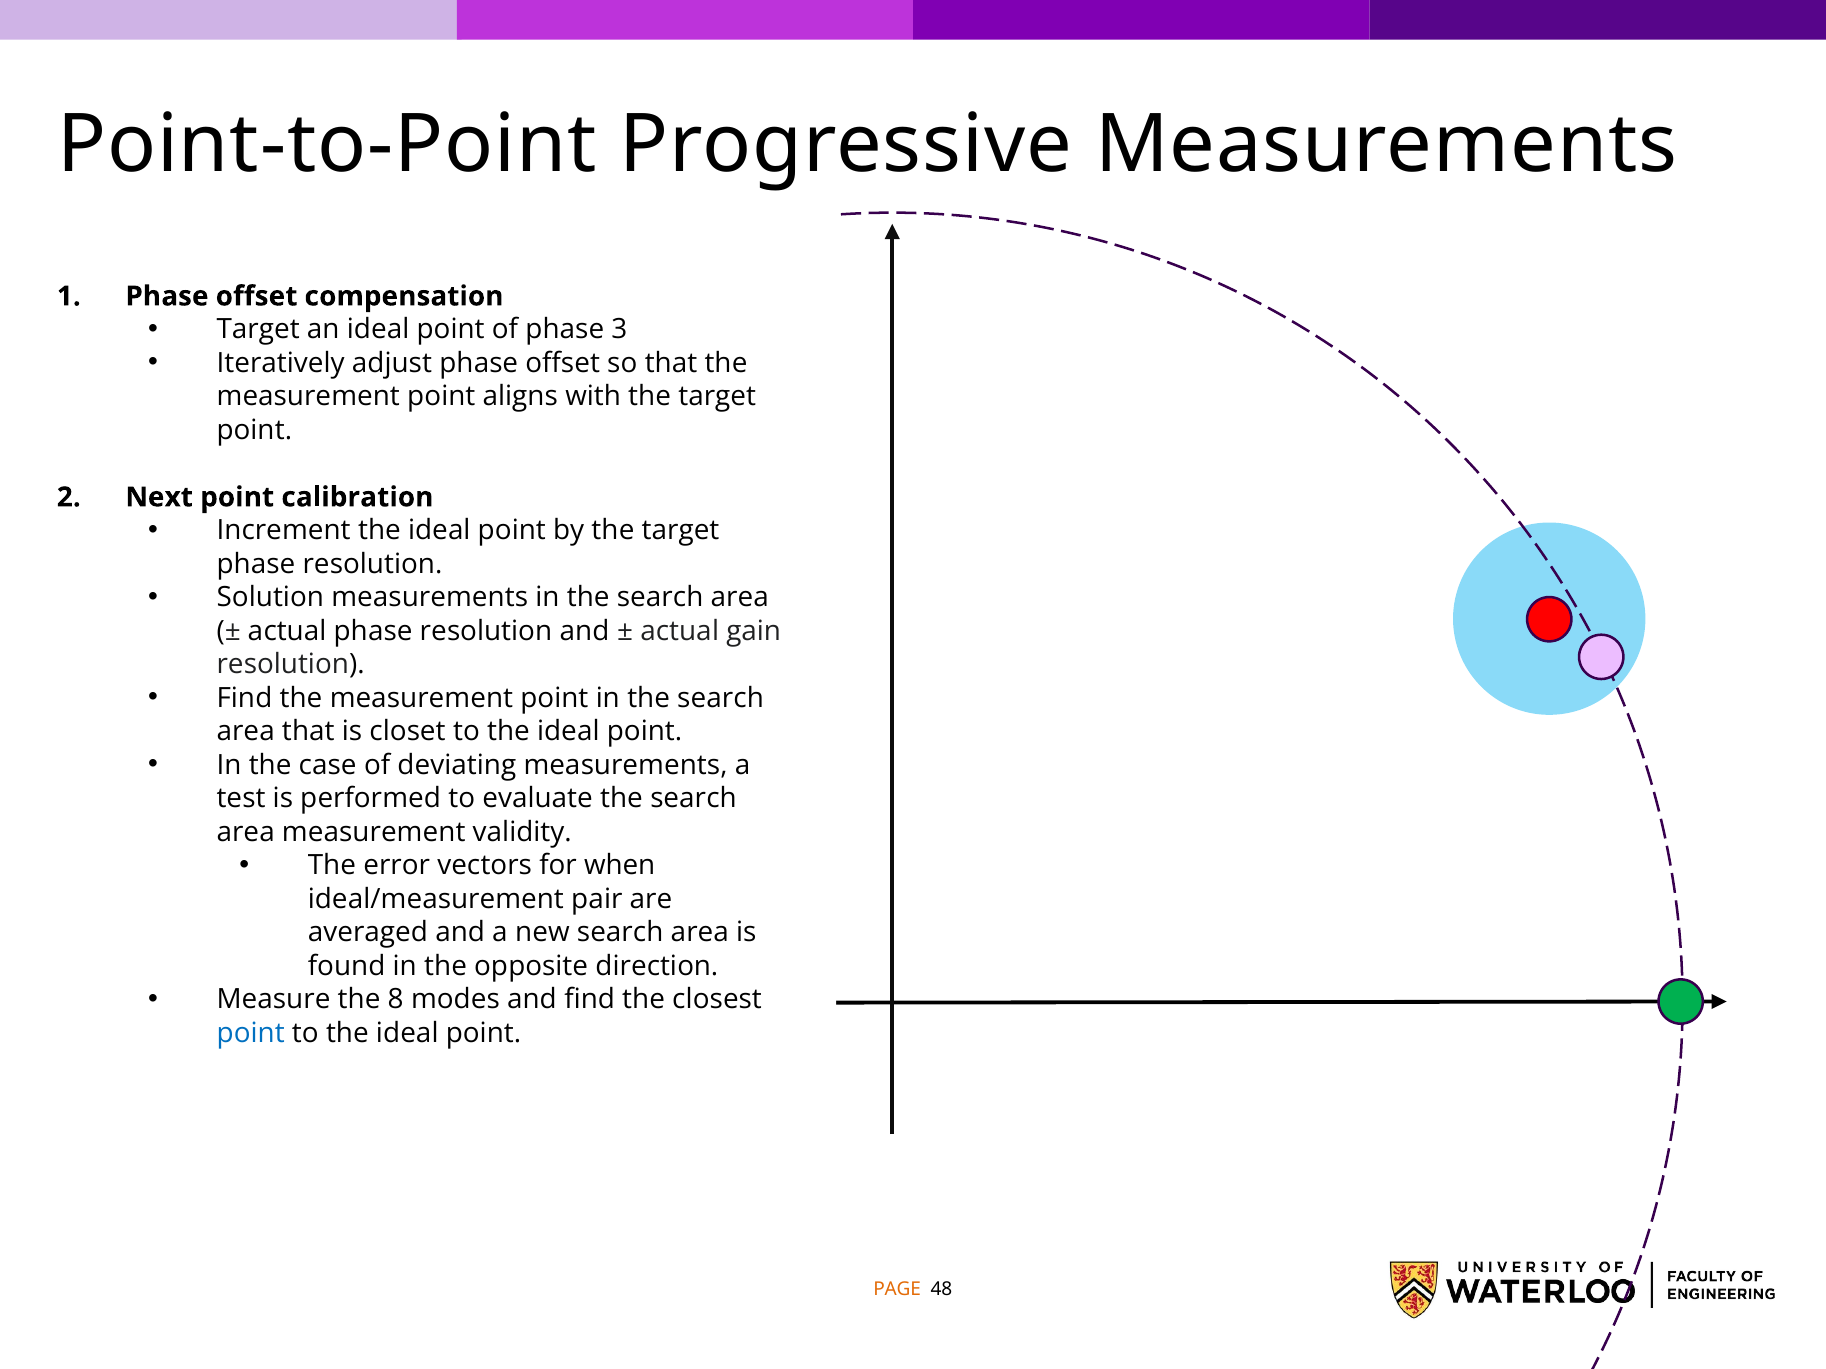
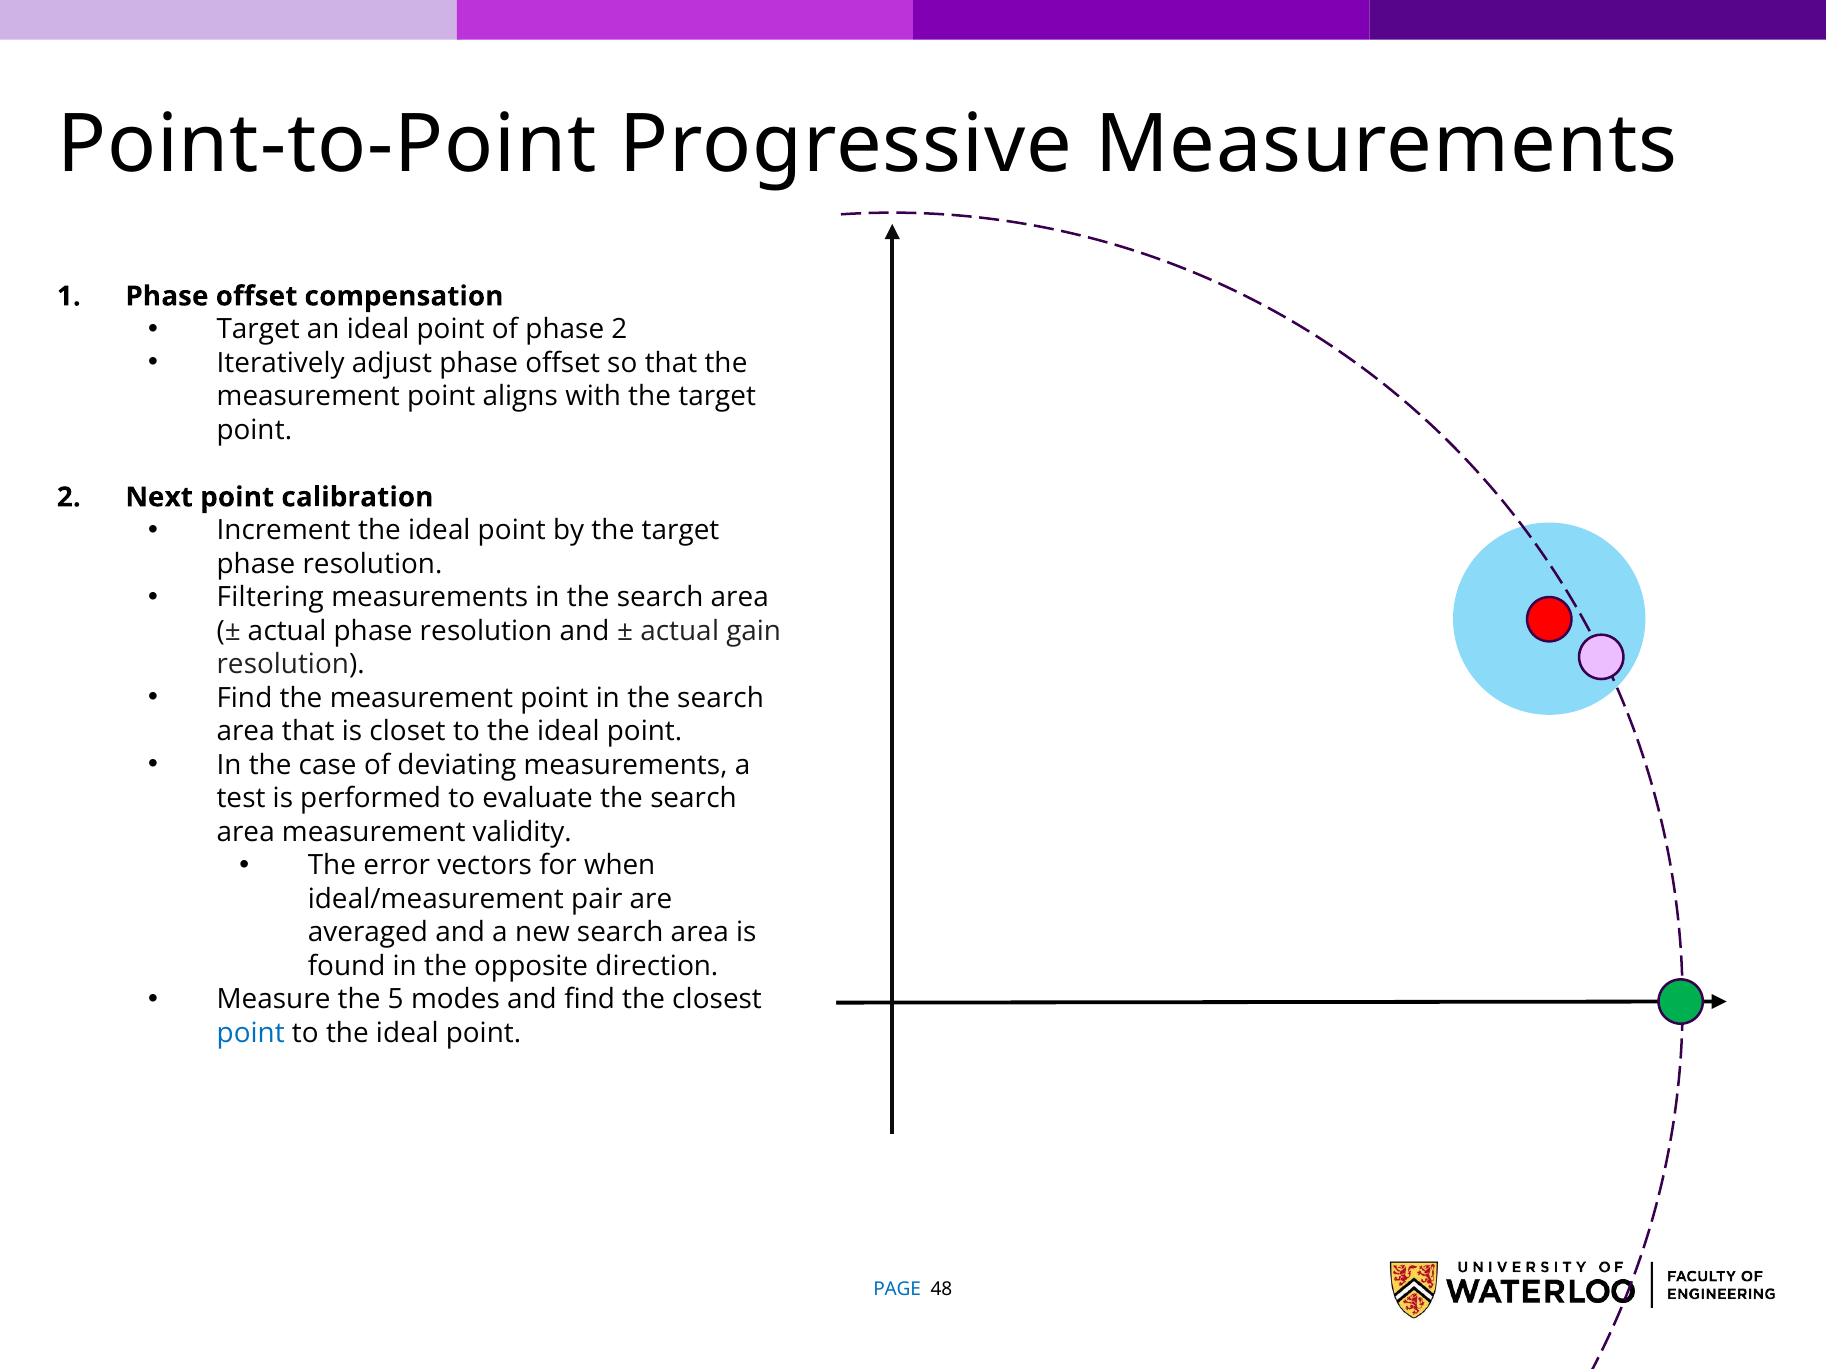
phase 3: 3 -> 2
Solution: Solution -> Filtering
8: 8 -> 5
PAGE colour: orange -> blue
